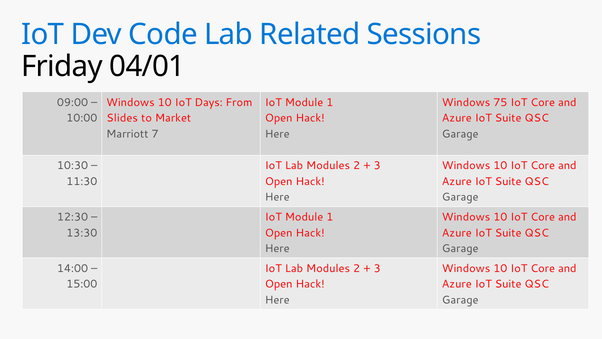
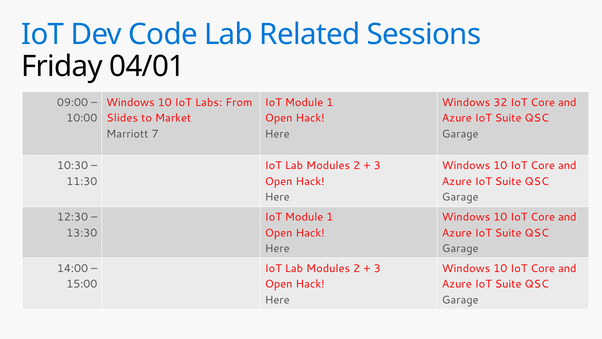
Days: Days -> Labs
75: 75 -> 32
